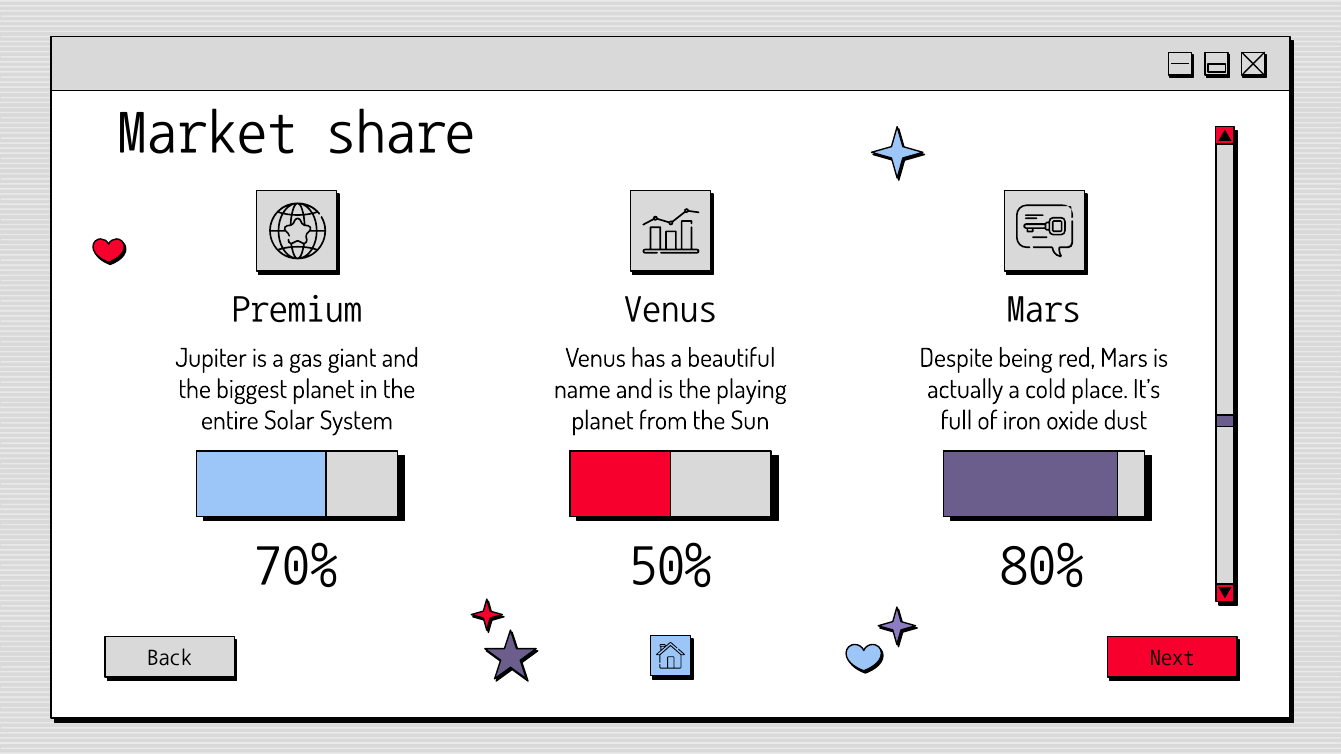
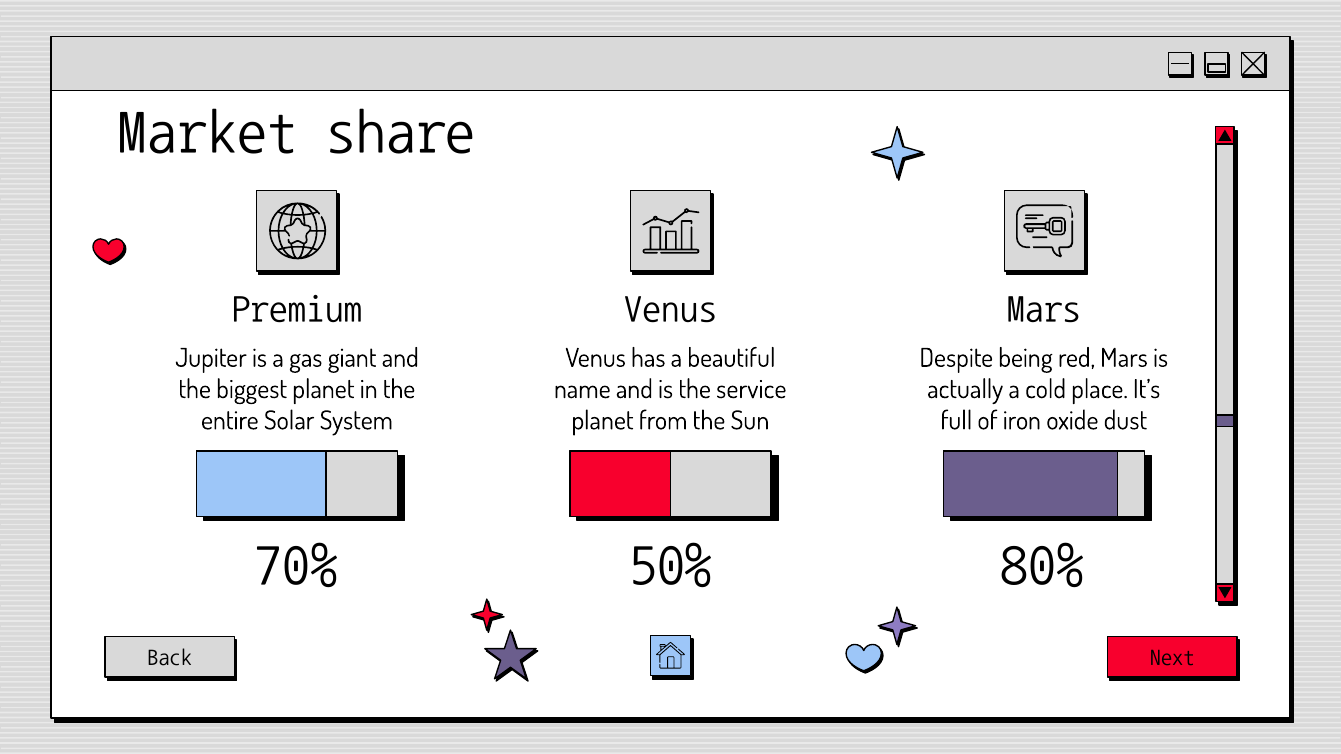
playing: playing -> service
